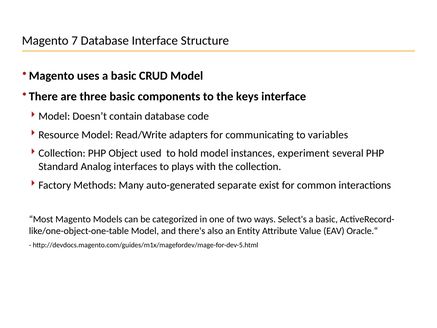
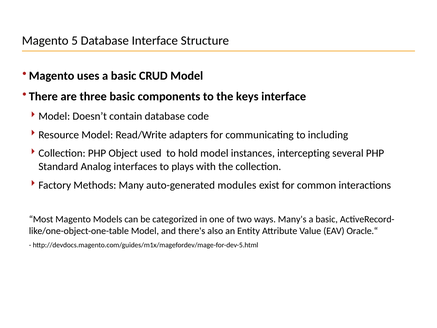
7: 7 -> 5
variables: variables -> including
experiment: experiment -> intercepting
separate: separate -> modules
Select's: Select's -> Many's
